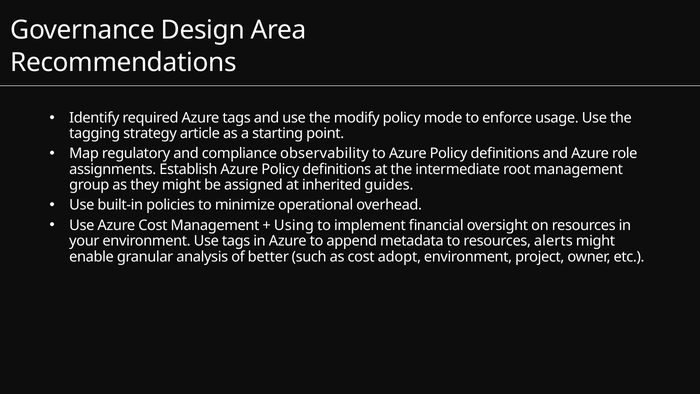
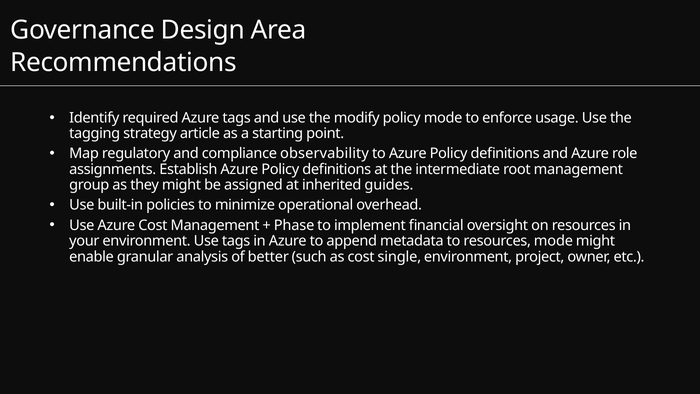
Using: Using -> Phase
resources alerts: alerts -> mode
adopt: adopt -> single
